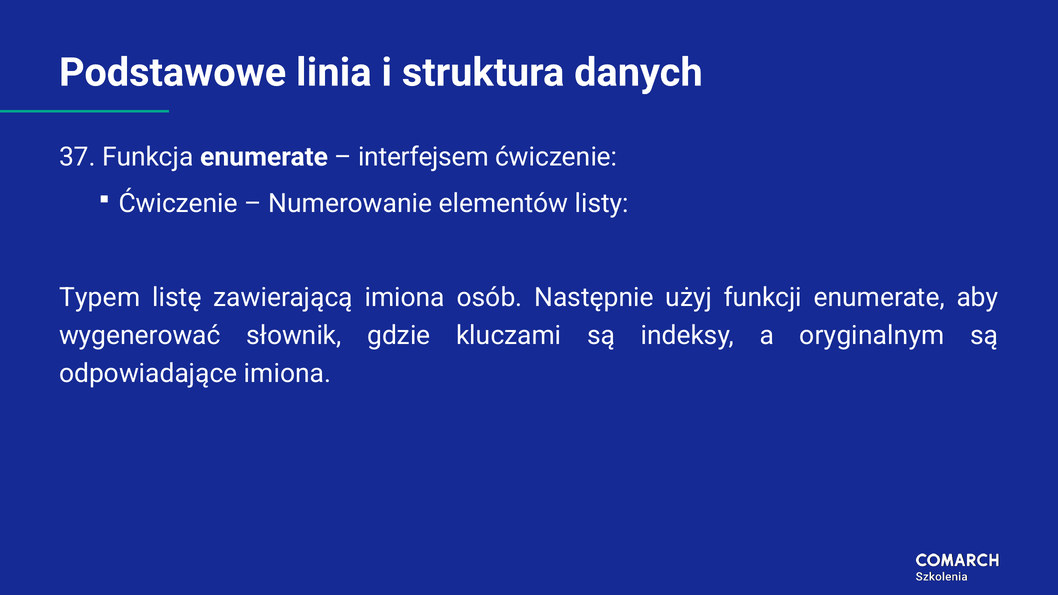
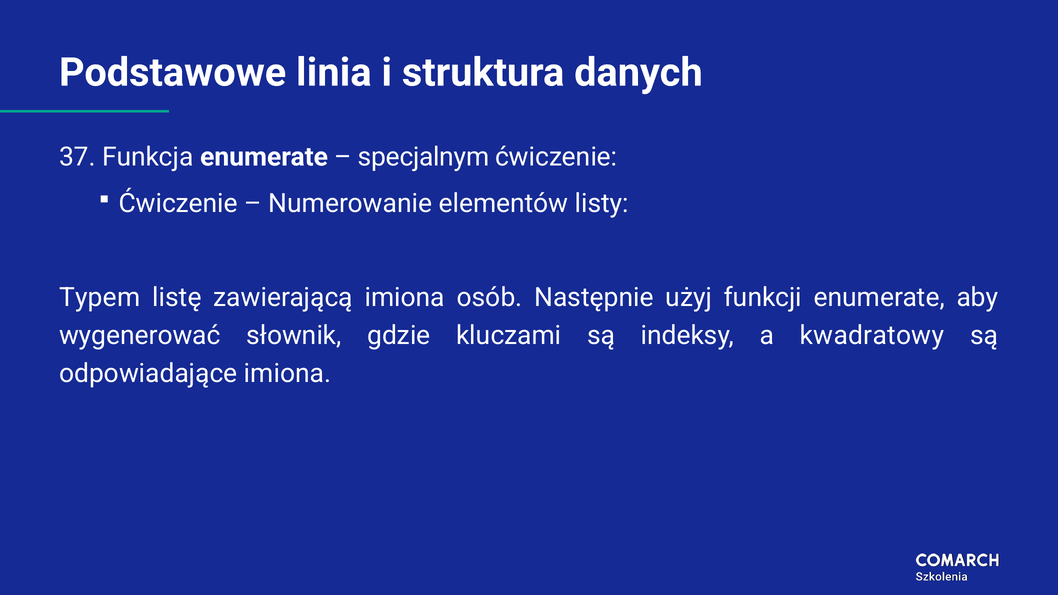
interfejsem: interfejsem -> specjalnym
oryginalnym: oryginalnym -> kwadratowy
